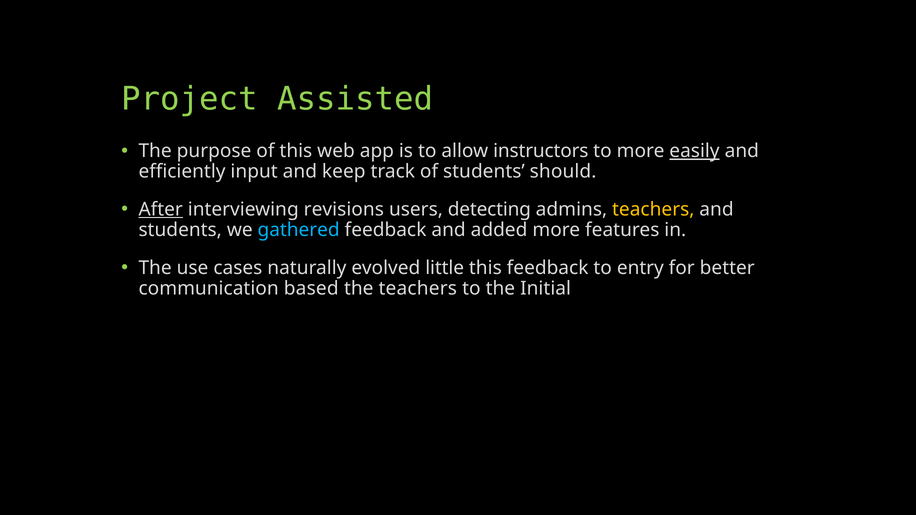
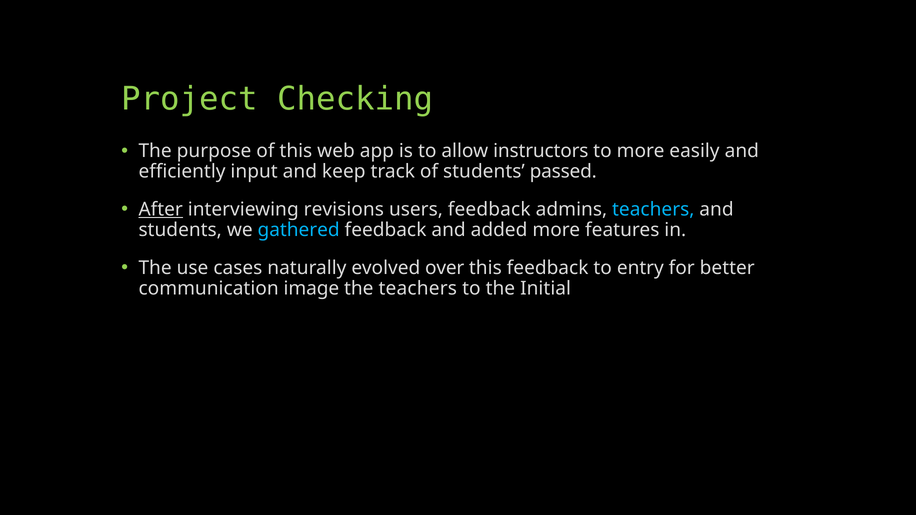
Assisted: Assisted -> Checking
easily underline: present -> none
should: should -> passed
users detecting: detecting -> feedback
teachers at (653, 210) colour: yellow -> light blue
little: little -> over
based: based -> image
